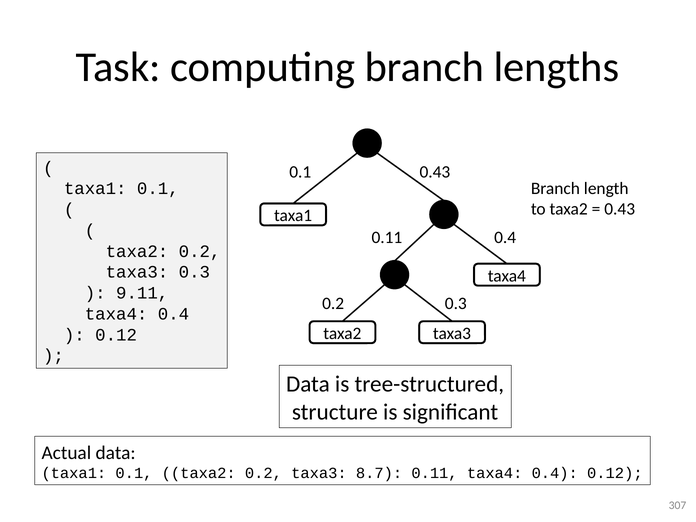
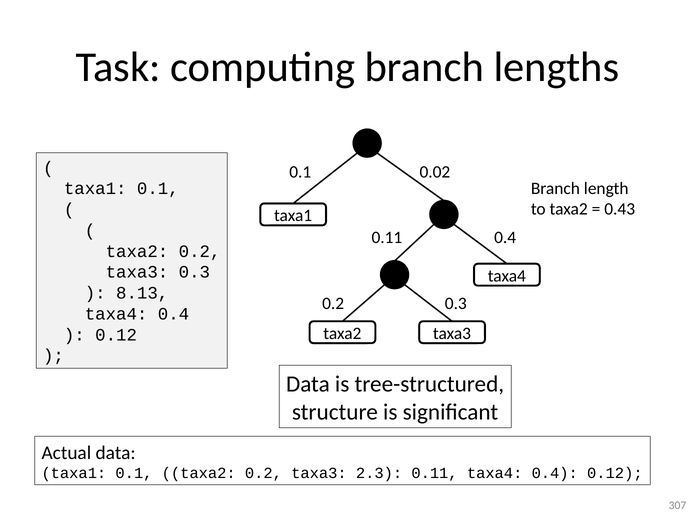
0.1 0.43: 0.43 -> 0.02
9.11: 9.11 -> 8.13
8.7: 8.7 -> 2.3
